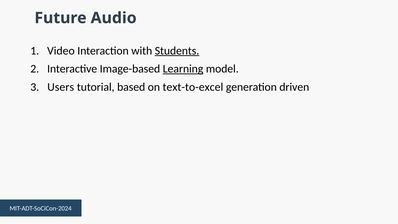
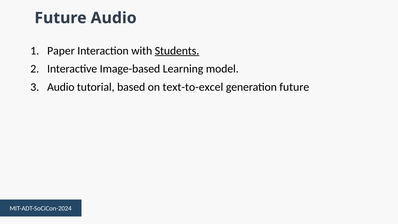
Video: Video -> Paper
Learning underline: present -> none
Users at (61, 87): Users -> Audio
generation driven: driven -> future
